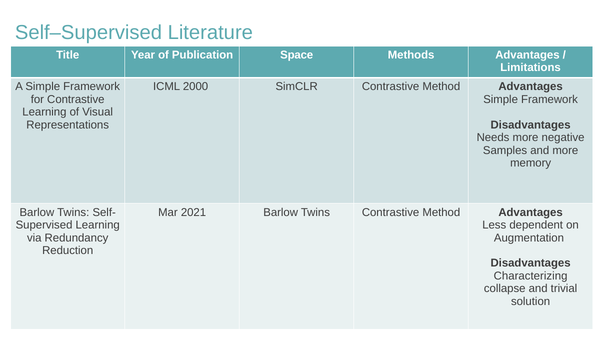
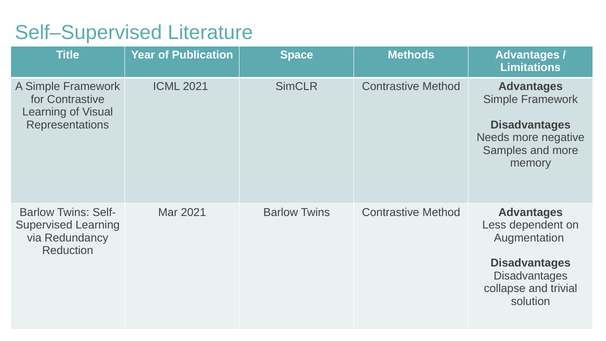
ICML 2000: 2000 -> 2021
Characterizing at (531, 276): Characterizing -> Disadvantages
